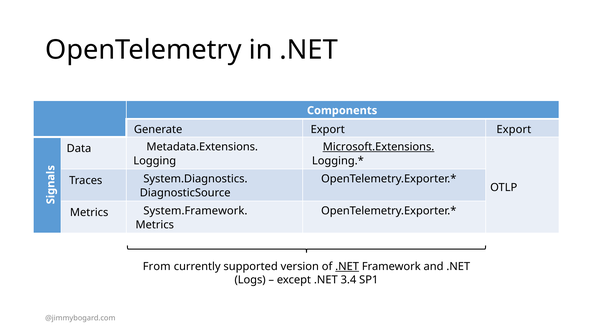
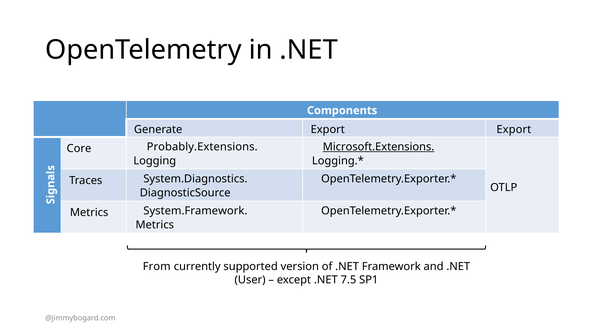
Metadata.Extensions: Metadata.Extensions -> Probably.Extensions
Data: Data -> Core
.NET at (347, 267) underline: present -> none
Logs: Logs -> User
3.4: 3.4 -> 7.5
